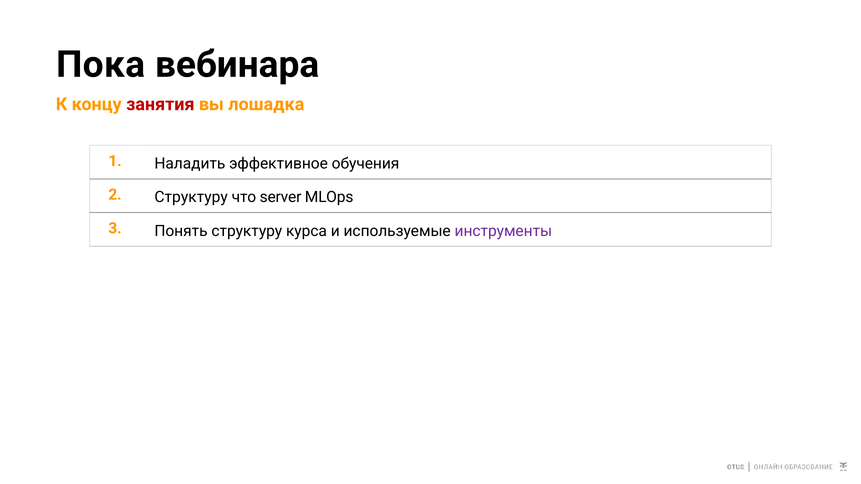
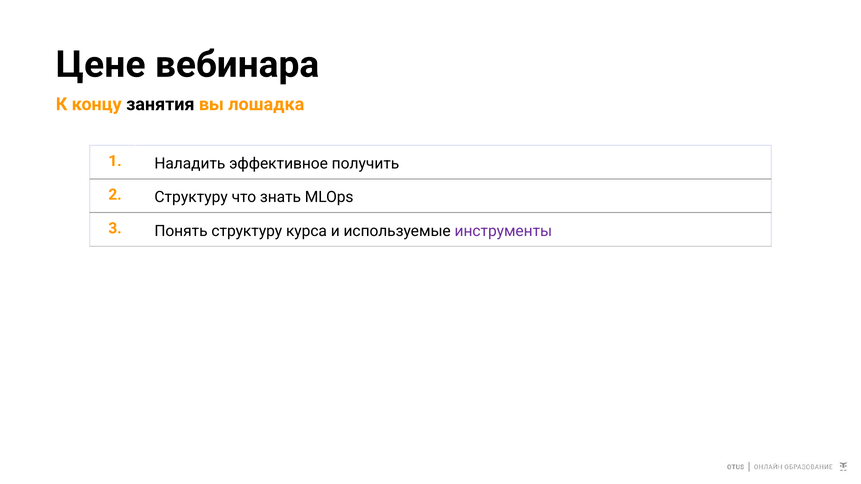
Пока: Пока -> Цене
занятия colour: red -> black
обучения: обучения -> получить
server: server -> знать
